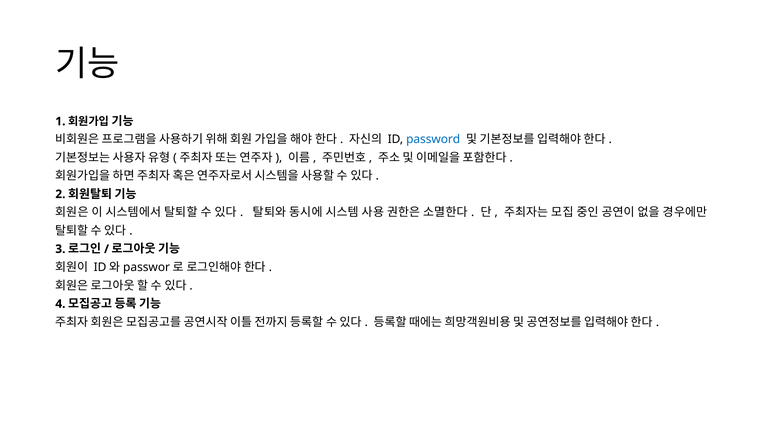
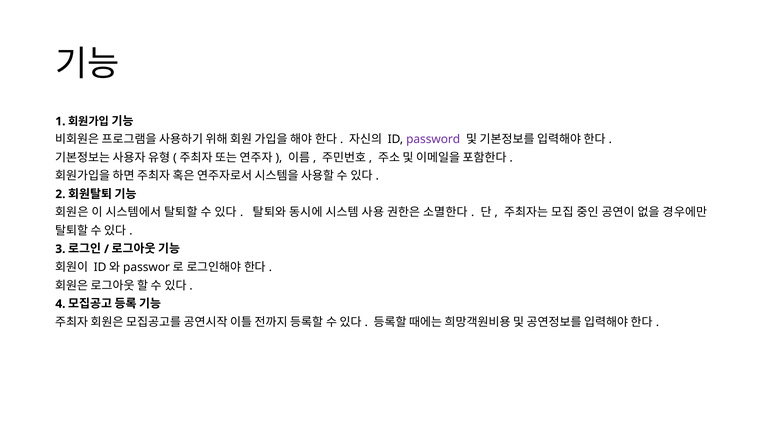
password colour: blue -> purple
